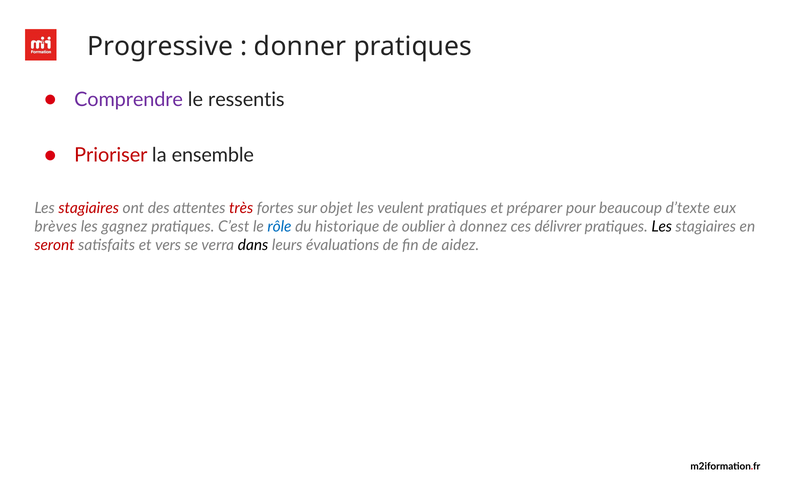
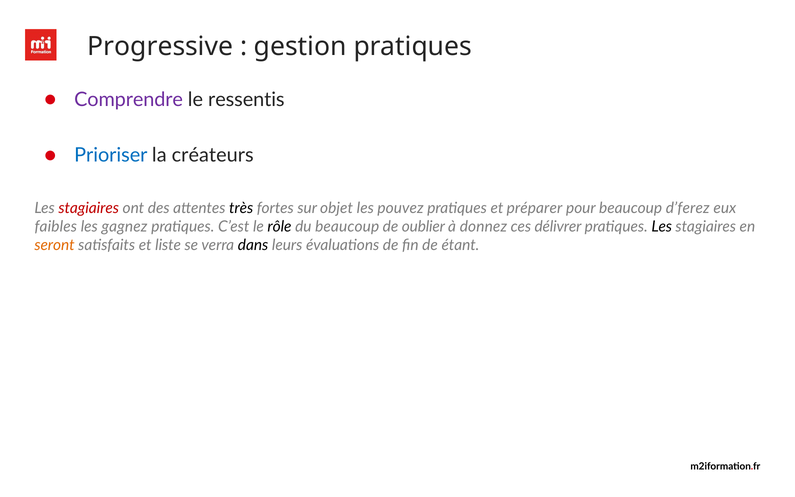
donner: donner -> gestion
Prioriser colour: red -> blue
ensemble: ensemble -> créateurs
très colour: red -> black
veulent: veulent -> pouvez
d’texte: d’texte -> d’ferez
brèves: brèves -> faibles
rôle colour: blue -> black
du historique: historique -> beaucoup
seront colour: red -> orange
vers: vers -> liste
aidez: aidez -> étant
